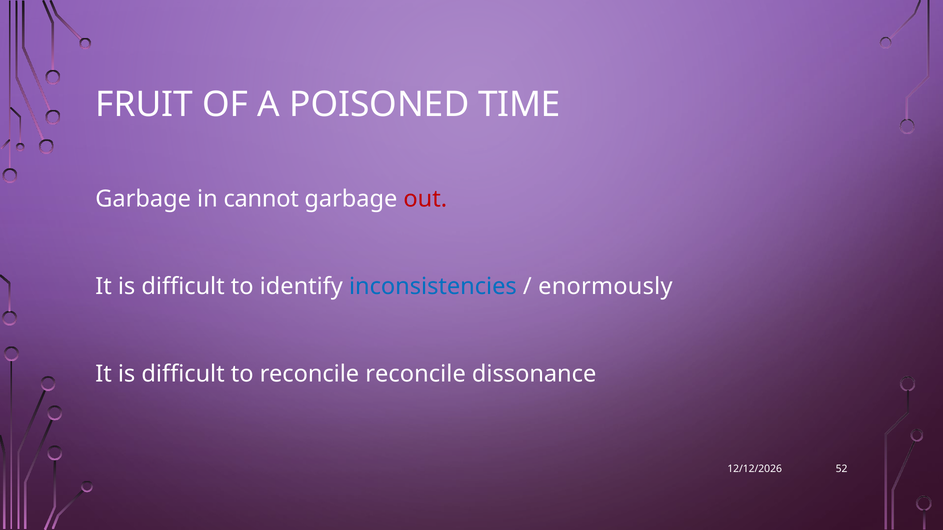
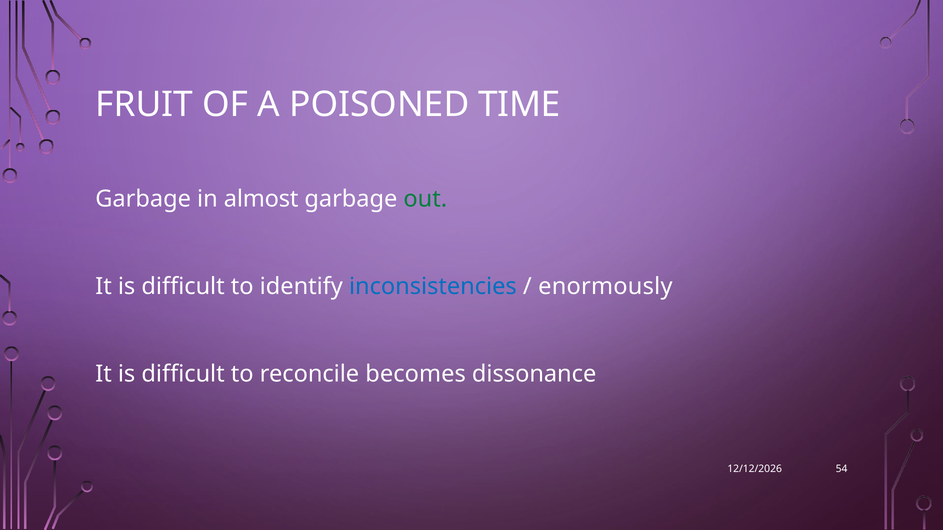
cannot: cannot -> almost
out colour: red -> green
reconcile reconcile: reconcile -> becomes
52: 52 -> 54
